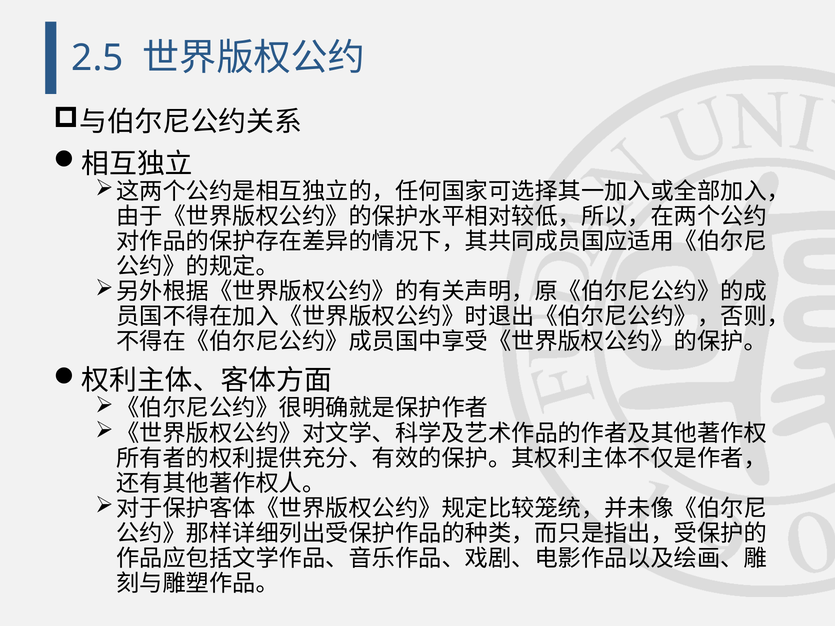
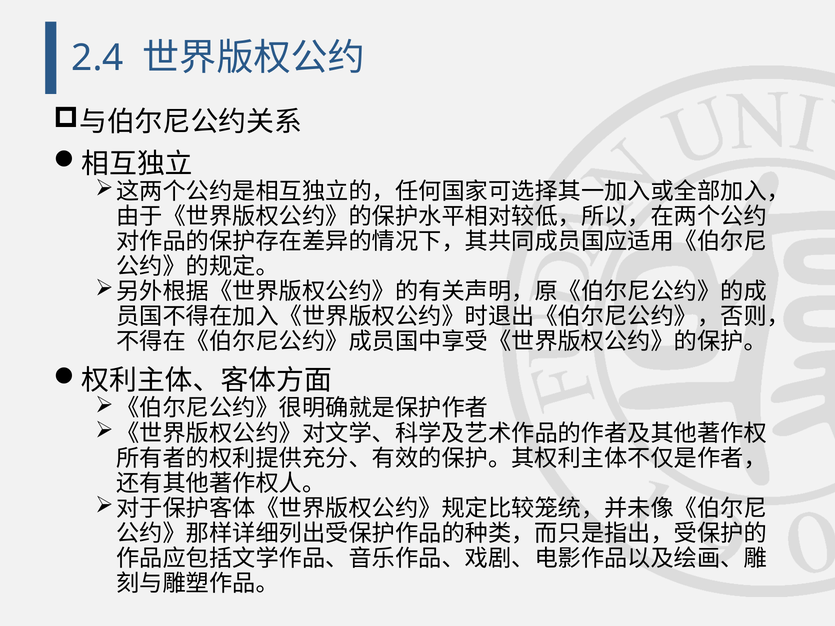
2.5: 2.5 -> 2.4
